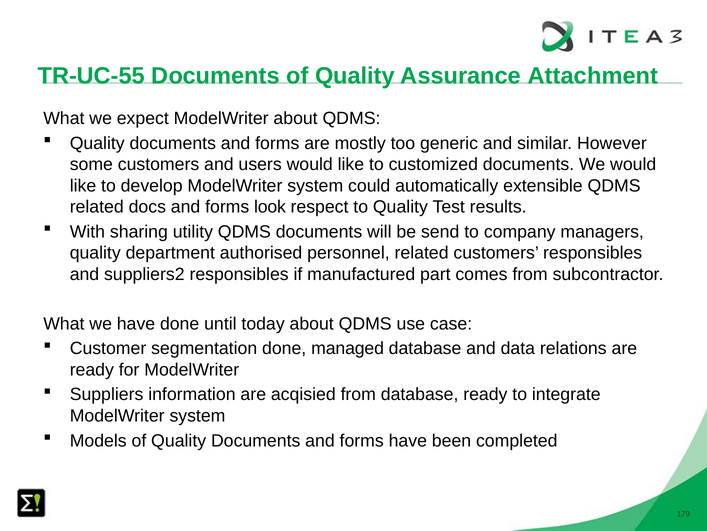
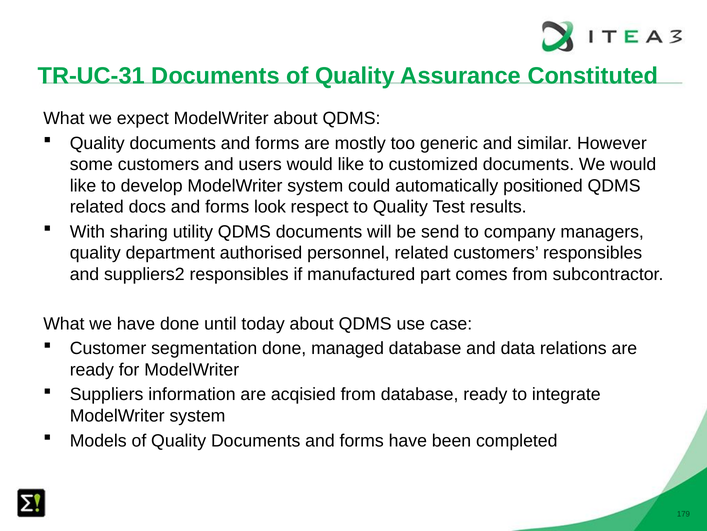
TR-UC-55: TR-UC-55 -> TR-UC-31
Attachment: Attachment -> Constituted
extensible: extensible -> positioned
